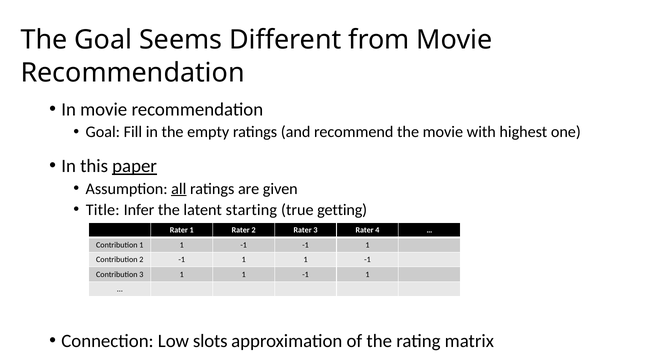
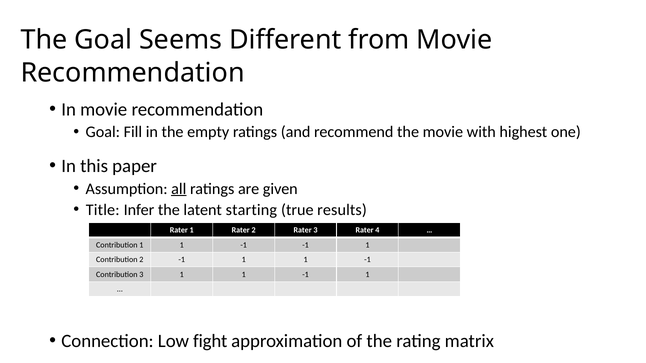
paper underline: present -> none
getting: getting -> results
slots: slots -> fight
